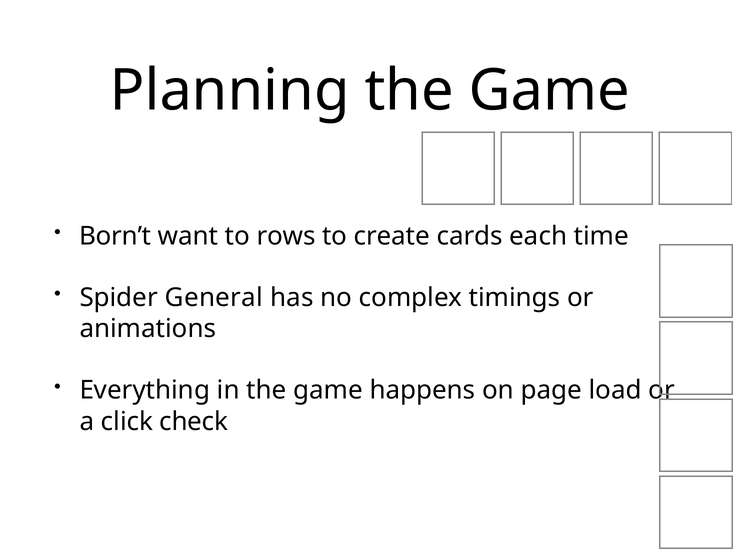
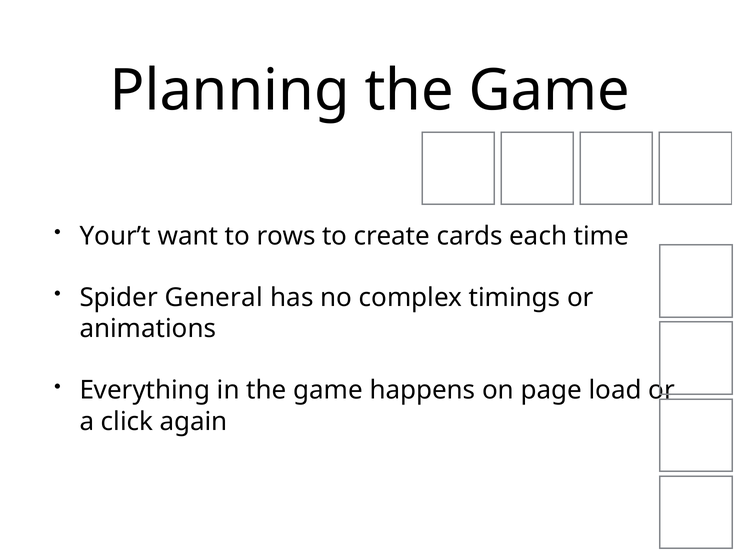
Born’t: Born’t -> Your’t
check: check -> again
